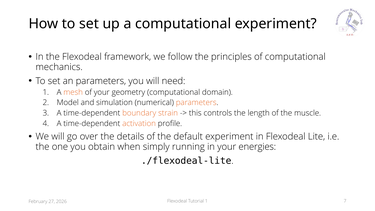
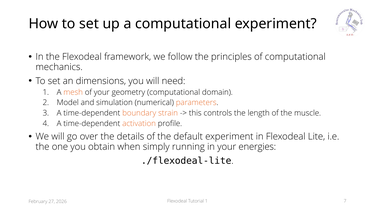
an parameters: parameters -> dimensions
